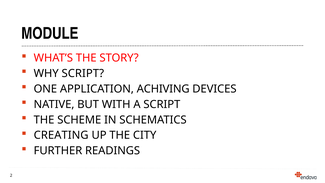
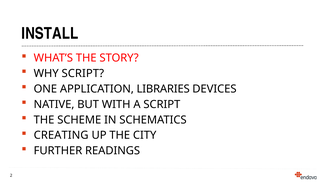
MODULE: MODULE -> INSTALL
ACHIVING: ACHIVING -> LIBRARIES
